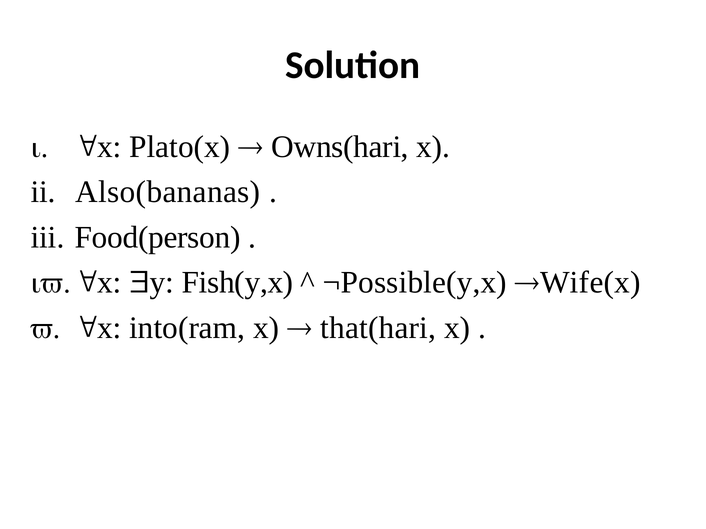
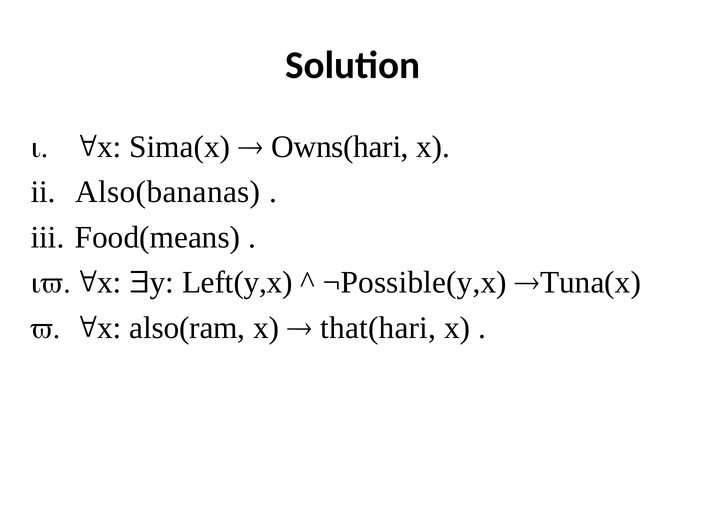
Plato(x: Plato(x -> Sima(x
Food(person: Food(person -> Food(means
Fish(y,x: Fish(y,x -> Left(y,x
Wife(x: Wife(x -> Tuna(x
into(ram: into(ram -> also(ram
